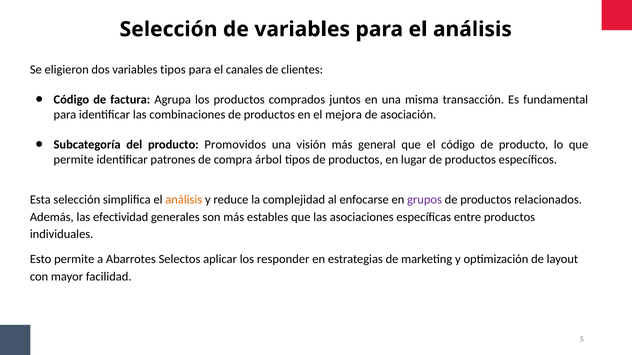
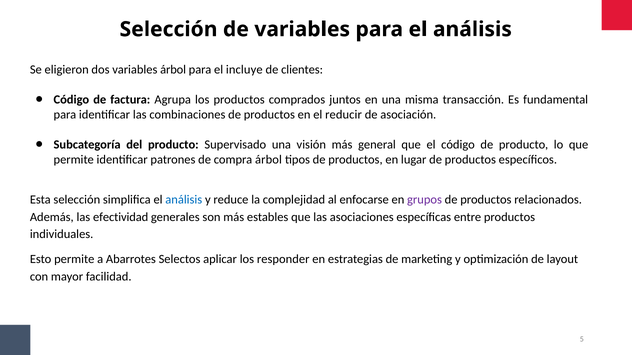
variables tipos: tipos -> árbol
canales: canales -> incluye
mejora: mejora -> reducir
Promovidos: Promovidos -> Supervisado
análisis at (184, 200) colour: orange -> blue
